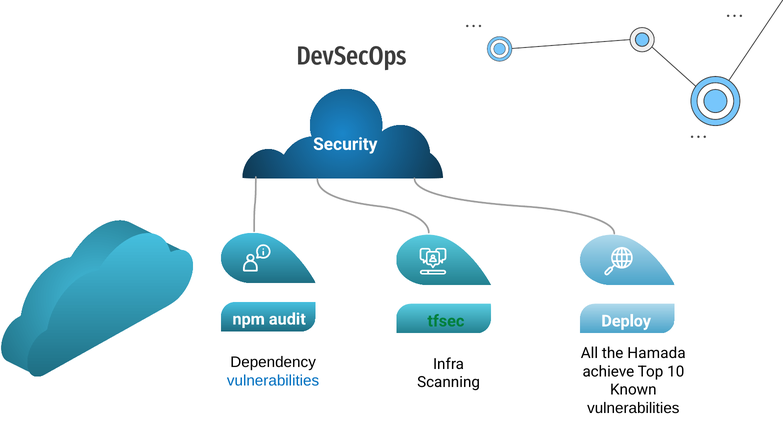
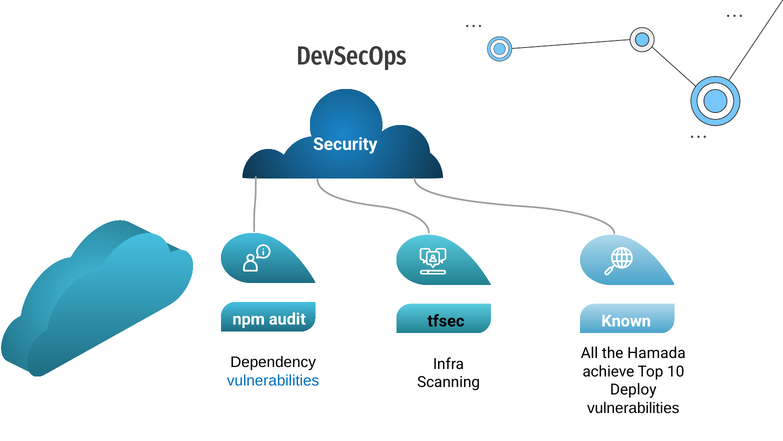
Deploy: Deploy -> Known
tfsec colour: green -> black
Known: Known -> Deploy
